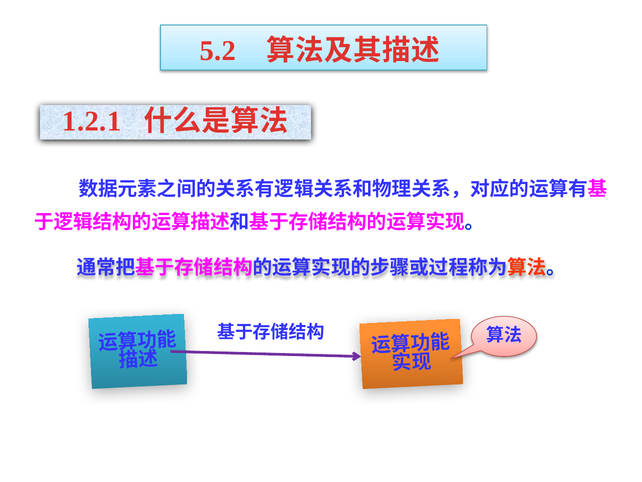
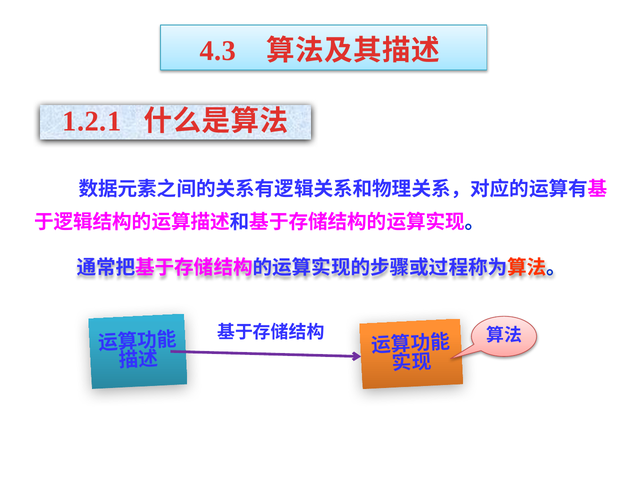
5.2: 5.2 -> 4.3
